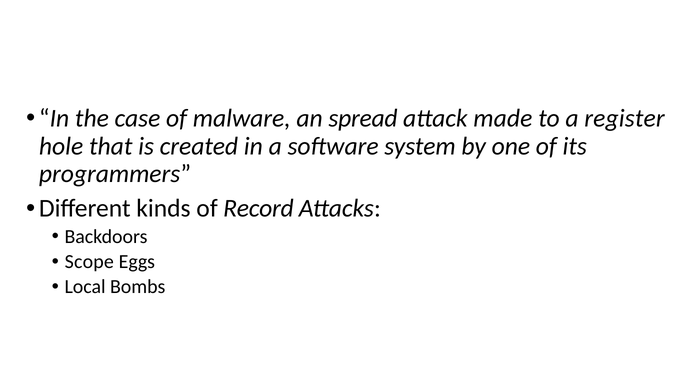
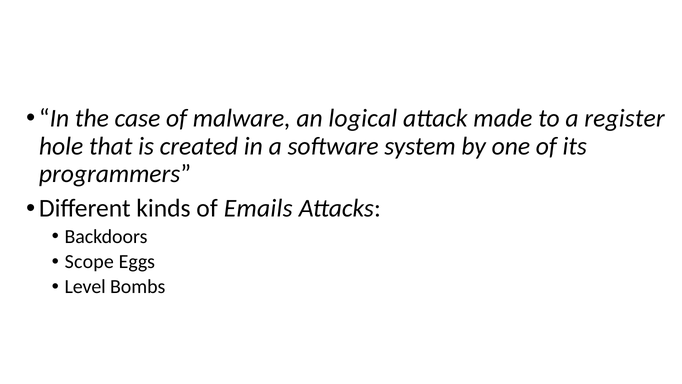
spread: spread -> logical
Record: Record -> Emails
Local: Local -> Level
